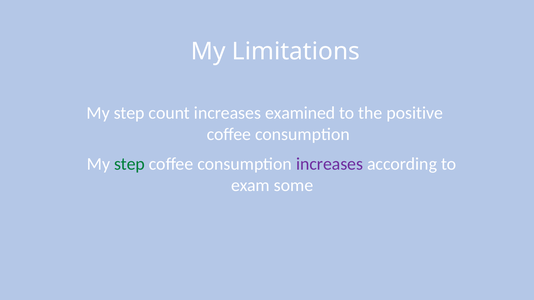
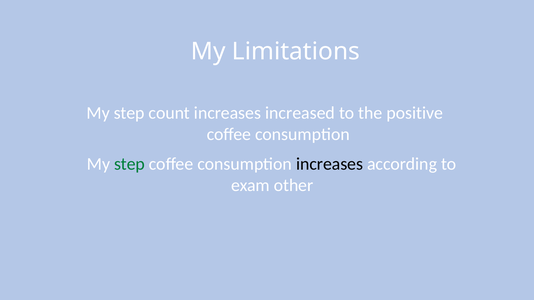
examined: examined -> increased
increases at (330, 164) colour: purple -> black
some: some -> other
